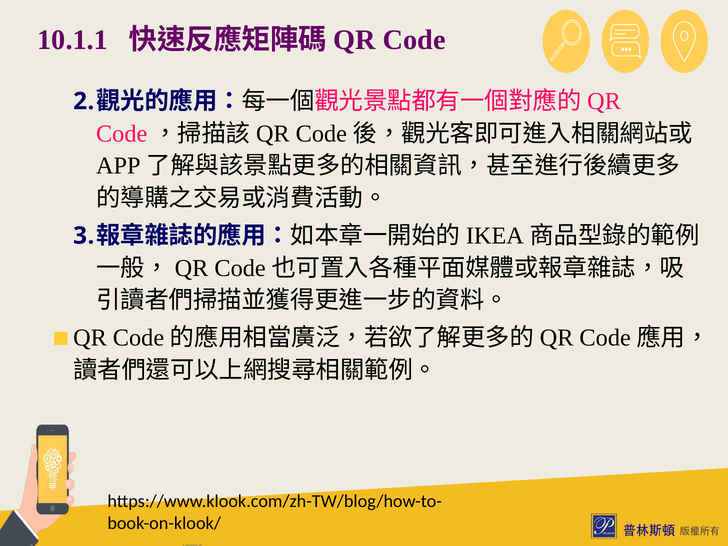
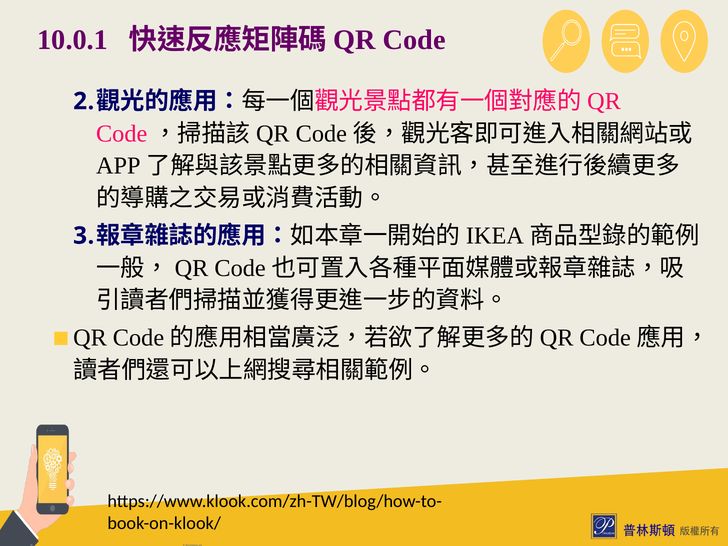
10.1.1: 10.1.1 -> 10.0.1
